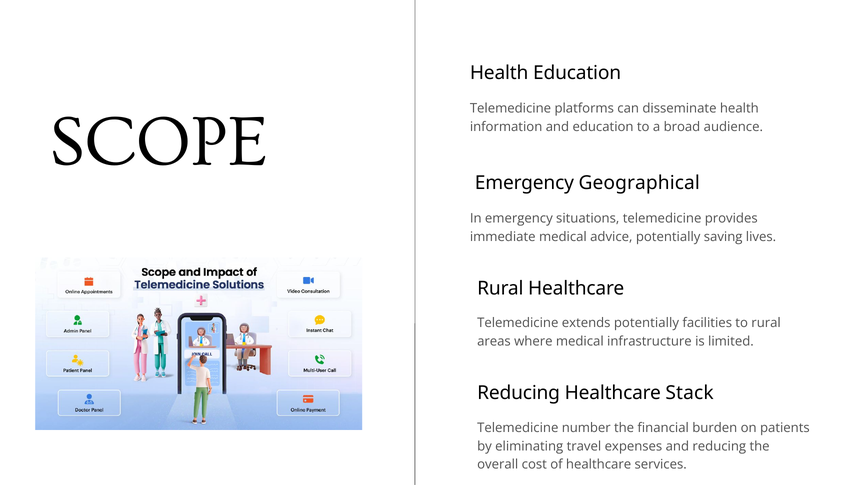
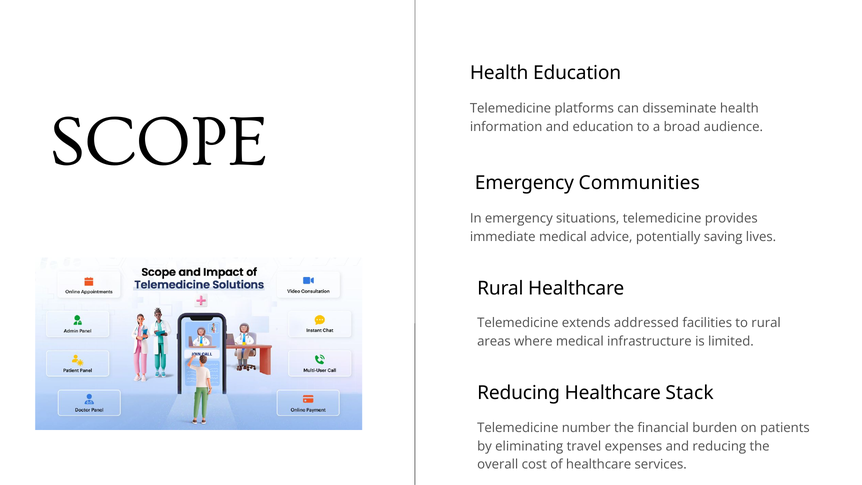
Geographical: Geographical -> Communities
extends potentially: potentially -> addressed
